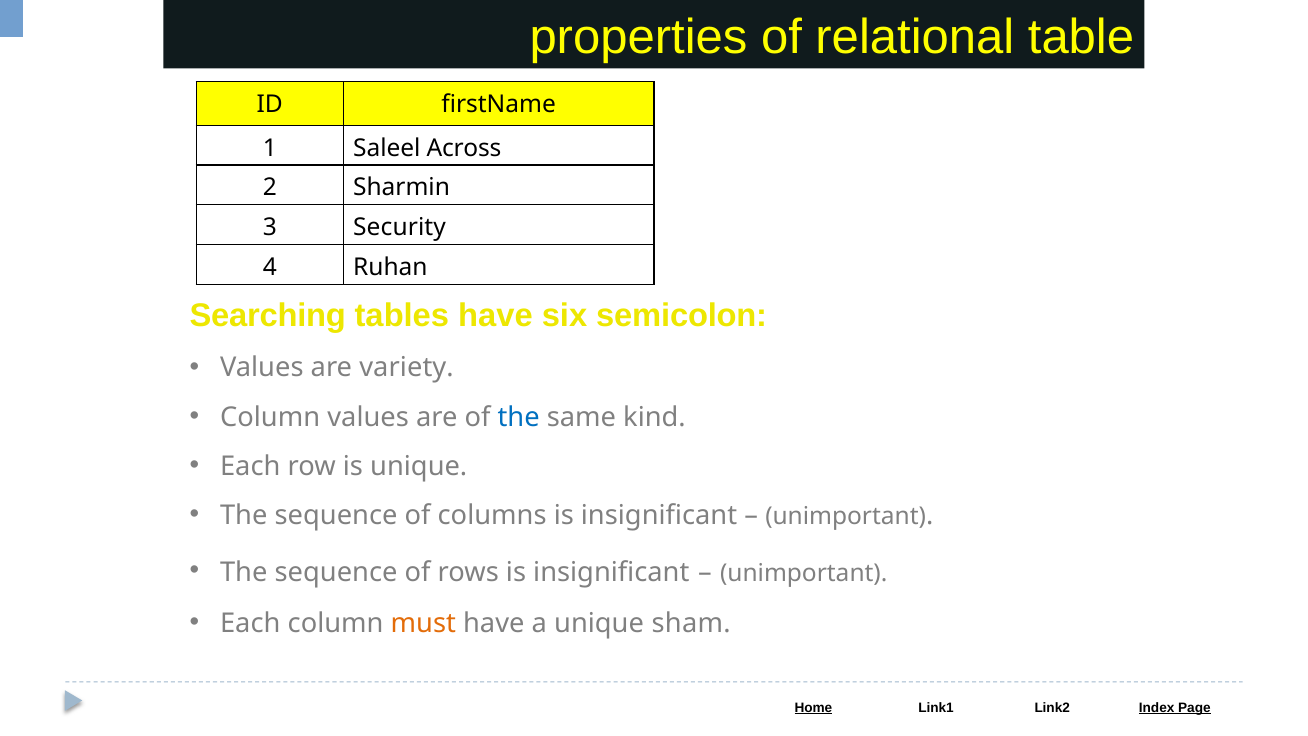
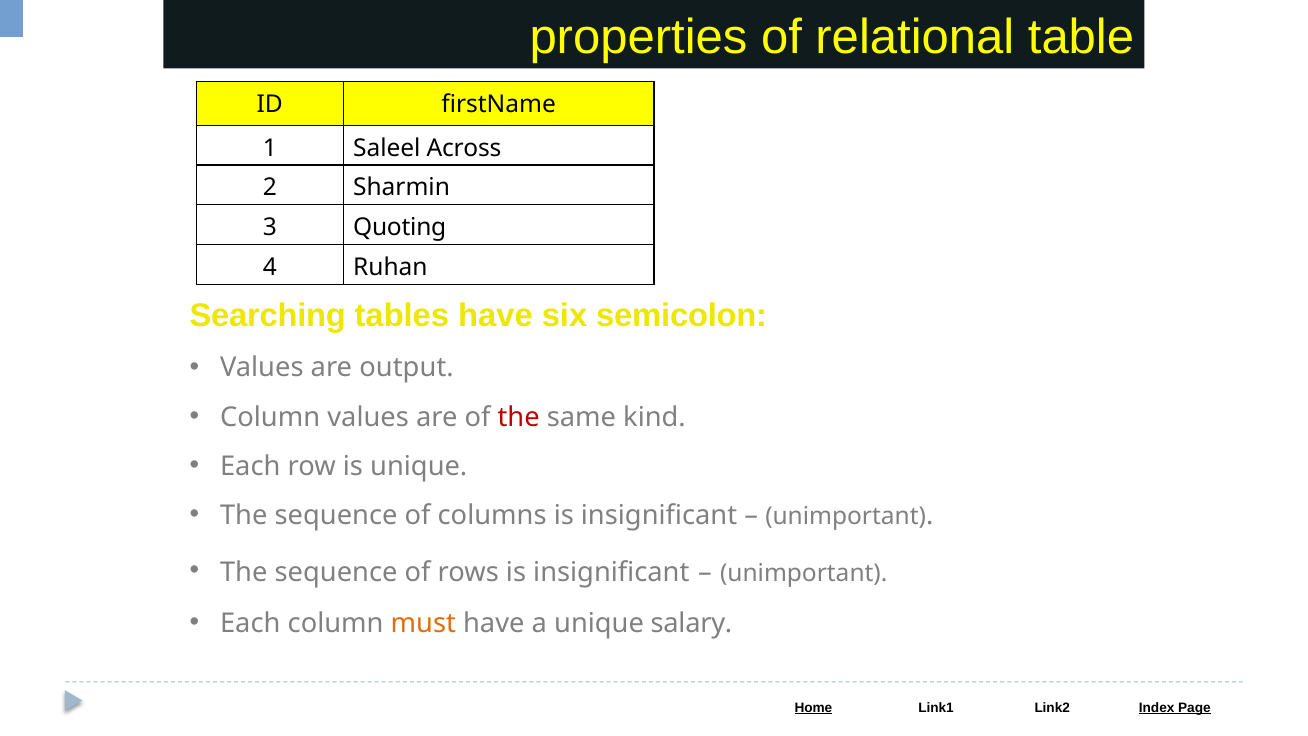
Security: Security -> Quoting
variety: variety -> output
the at (519, 417) colour: blue -> red
sham: sham -> salary
